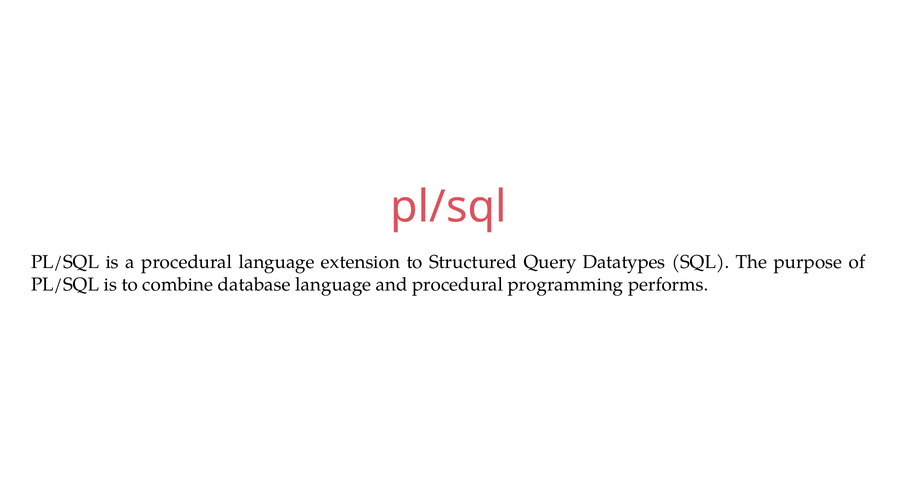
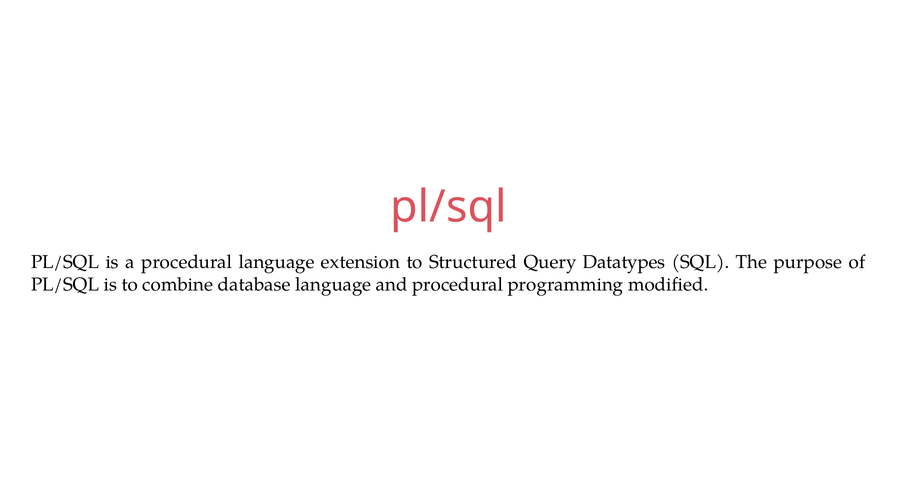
performs: performs -> modified
